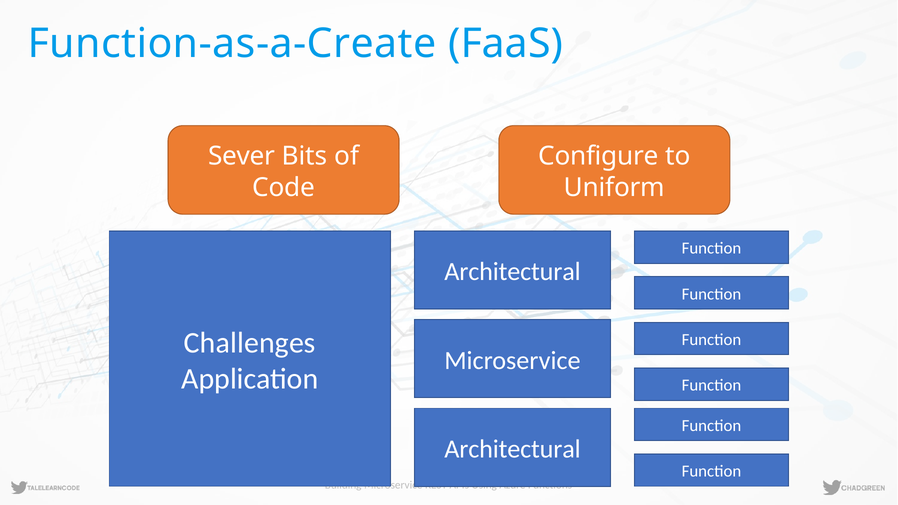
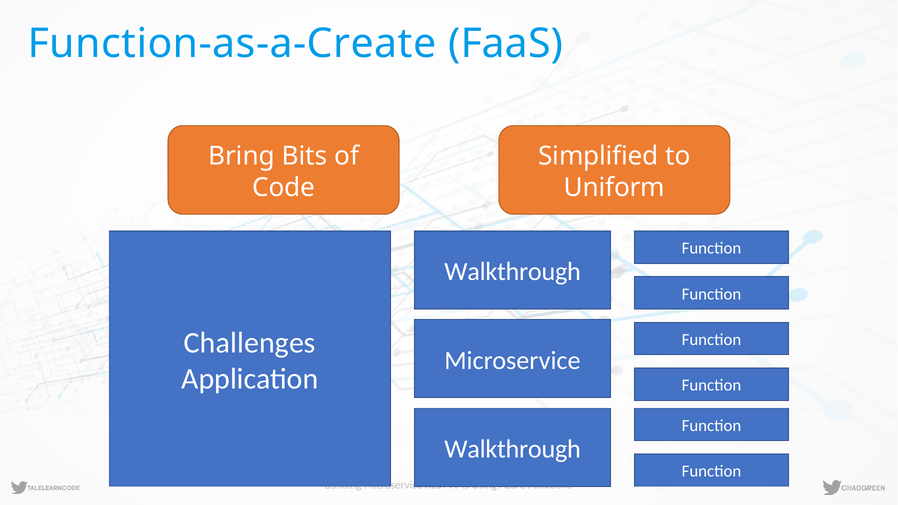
Sever: Sever -> Bring
Configure: Configure -> Simplified
Architectural at (513, 272): Architectural -> Walkthrough
Architectural at (513, 449): Architectural -> Walkthrough
